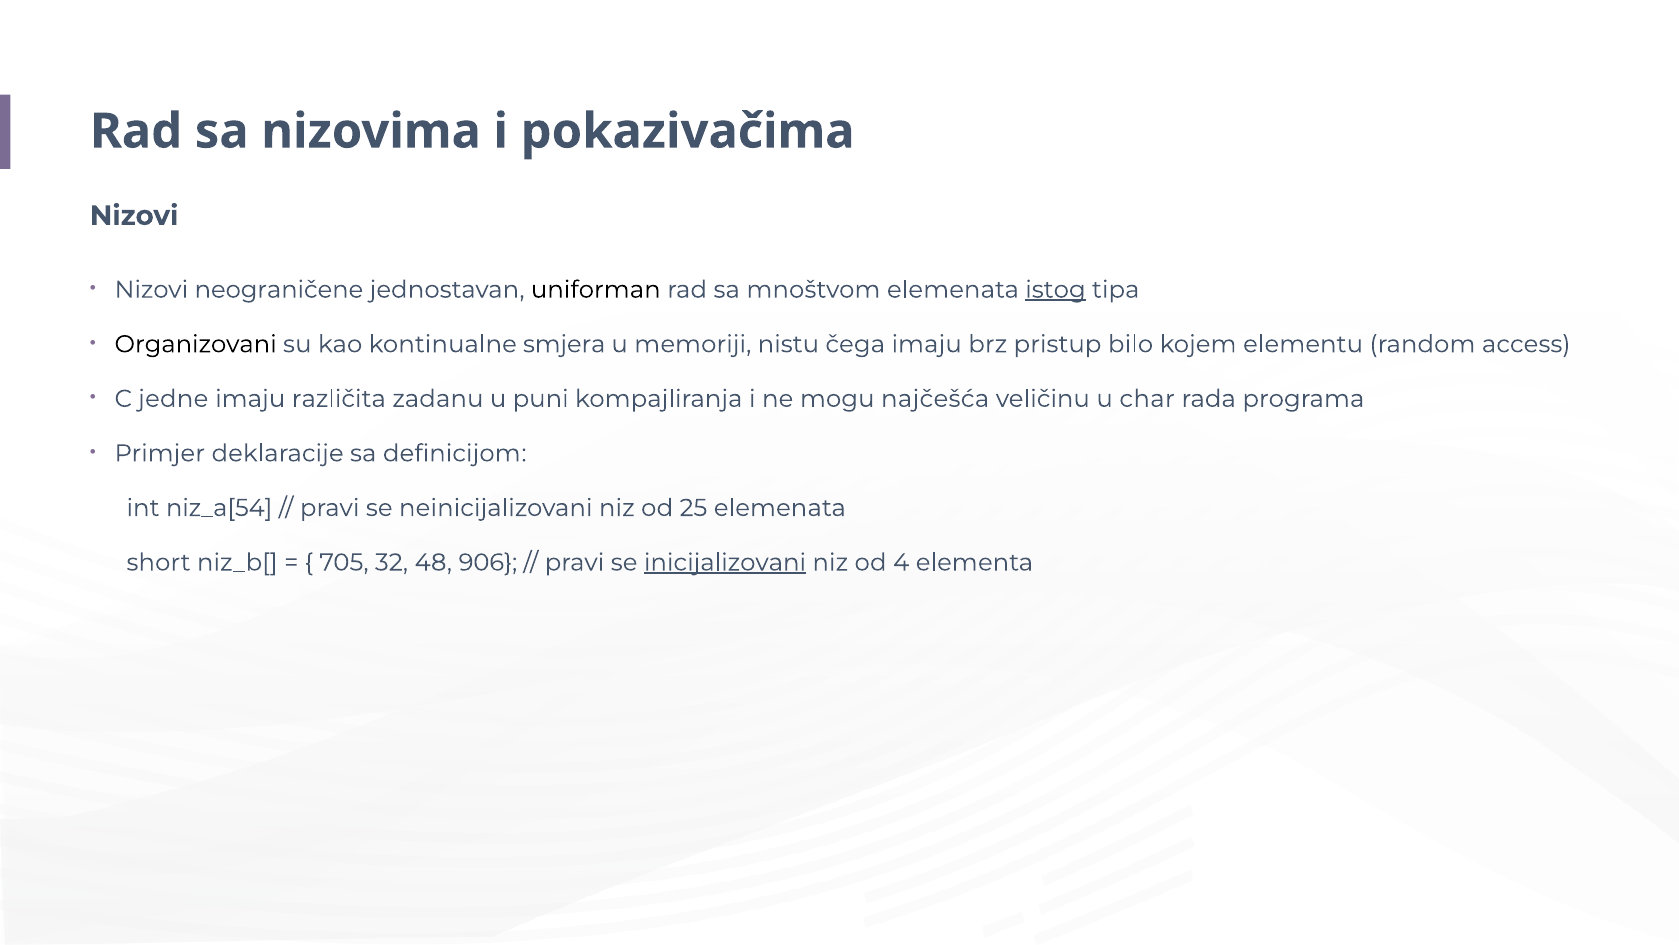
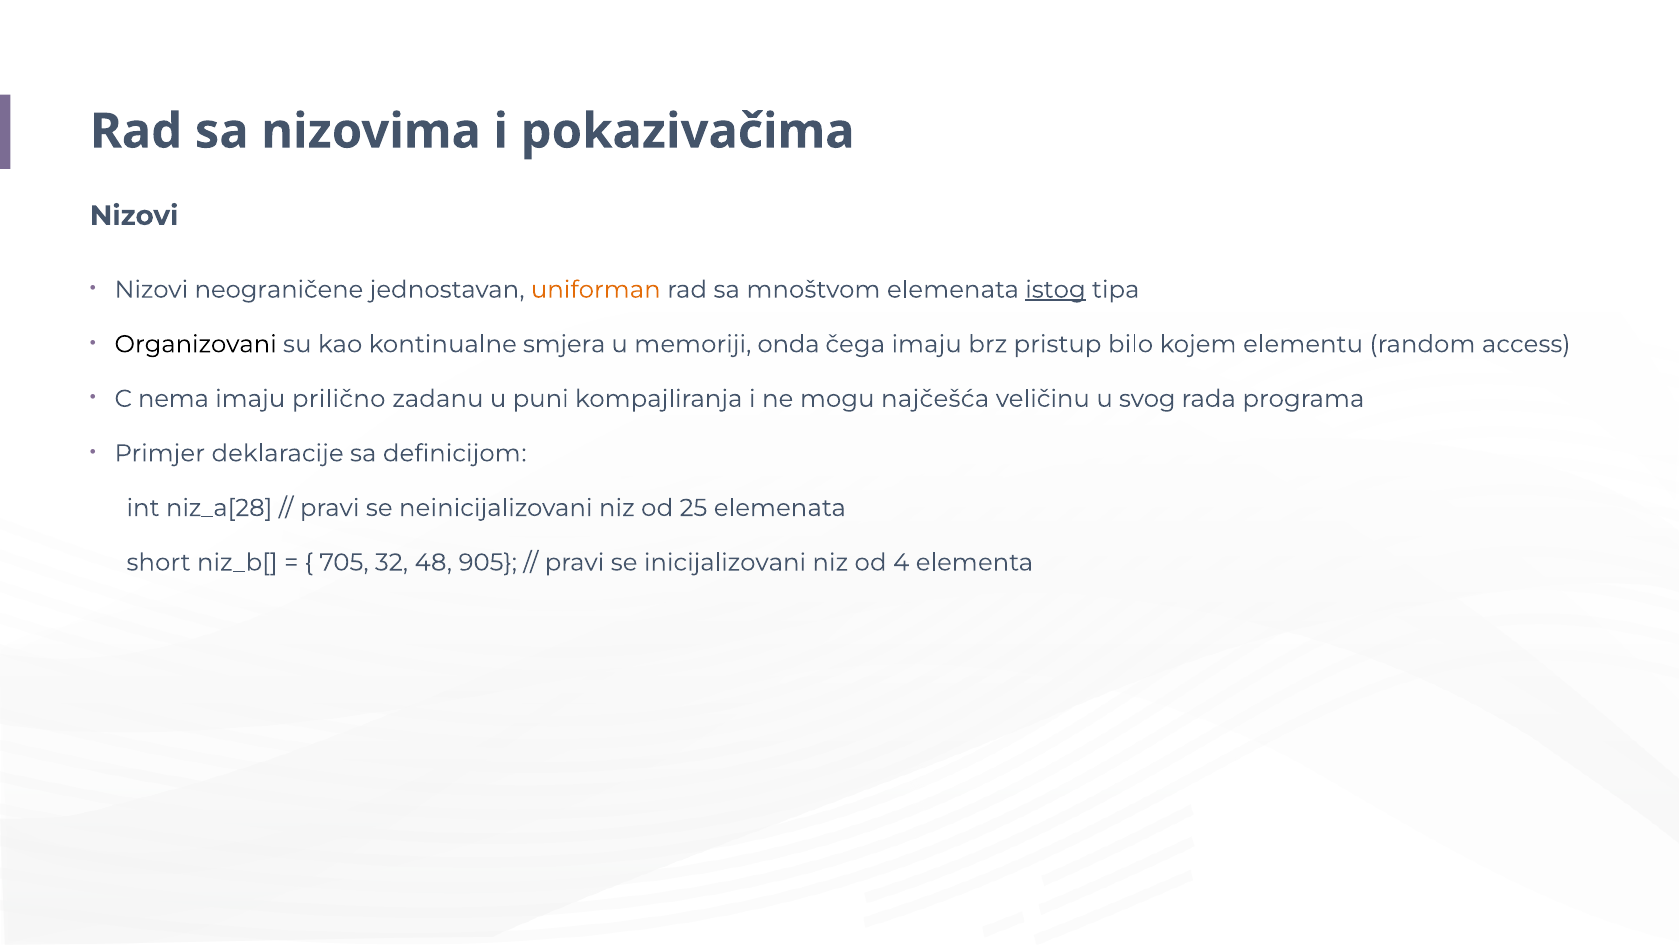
uniforman colour: black -> orange
nistu: nistu -> onda
jedne: jedne -> nema
različita: različita -> prilično
char: char -> svog
niz_a[54: niz_a[54 -> niz_a[28
906: 906 -> 905
inicijalizovani underline: present -> none
